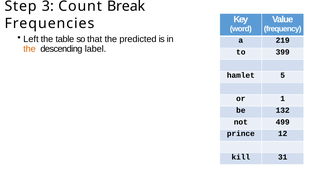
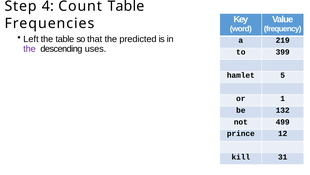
3: 3 -> 4
Count Break: Break -> Table
the at (29, 49) colour: orange -> purple
label: label -> uses
